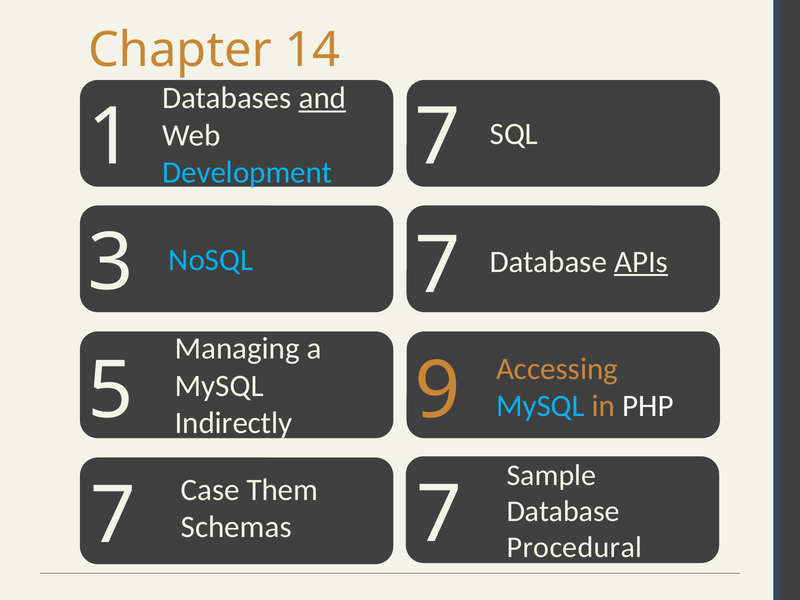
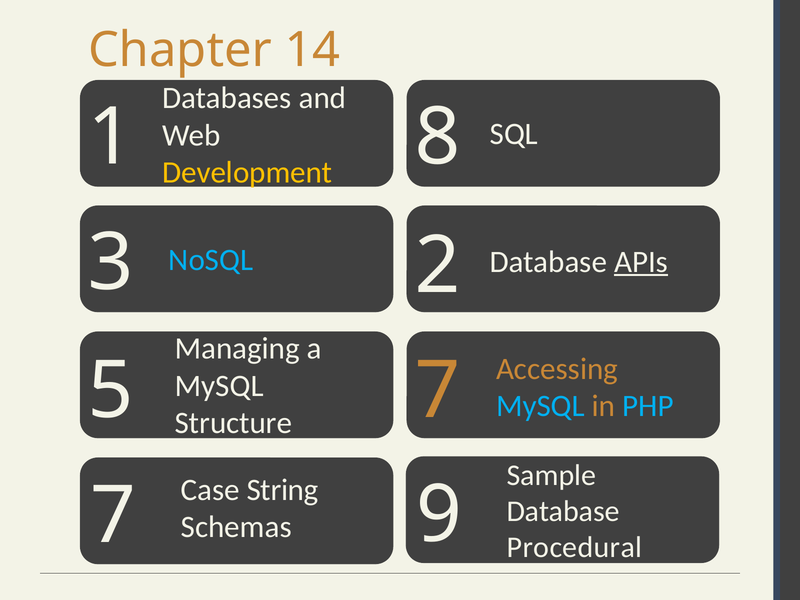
and underline: present -> none
1 7: 7 -> 8
Development colour: light blue -> yellow
3 7: 7 -> 2
5 9: 9 -> 7
PHP colour: white -> light blue
Indirectly: Indirectly -> Structure
Them: Them -> String
Schemas 7: 7 -> 9
